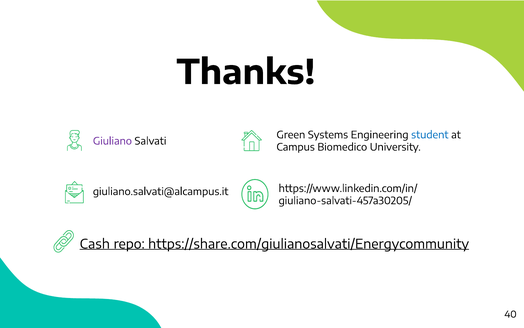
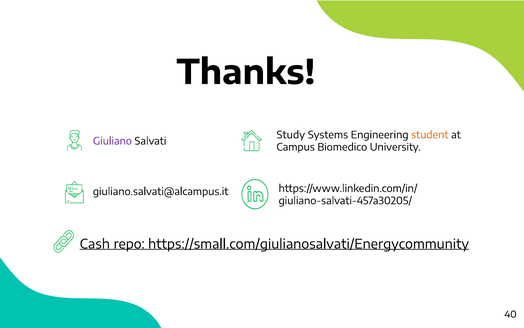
Green: Green -> Study
student colour: blue -> orange
https://share.com/giulianosalvati/Energycommunity: https://share.com/giulianosalvati/Energycommunity -> https://small.com/giulianosalvati/Energycommunity
